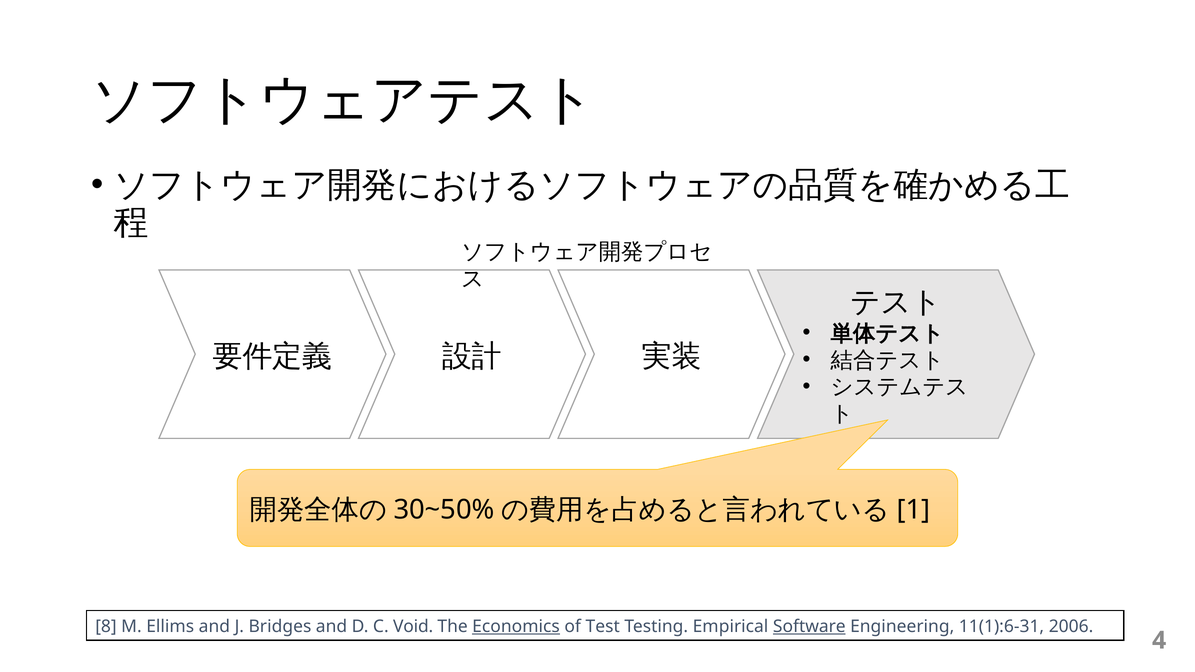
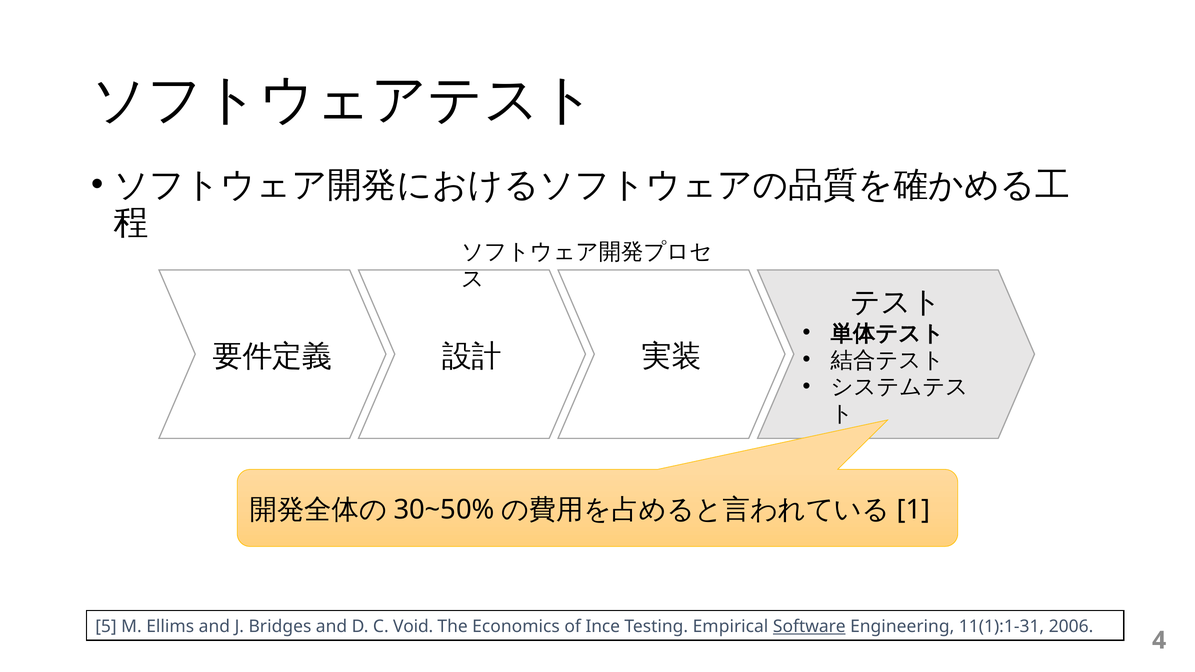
8: 8 -> 5
Economics underline: present -> none
Test: Test -> Ince
11(1):6-31: 11(1):6-31 -> 11(1):1-31
